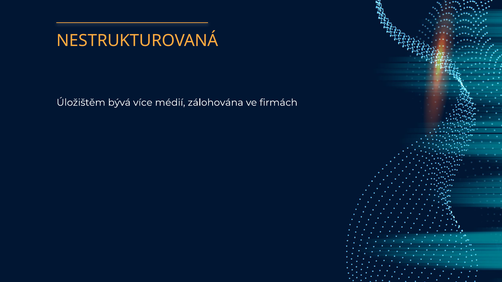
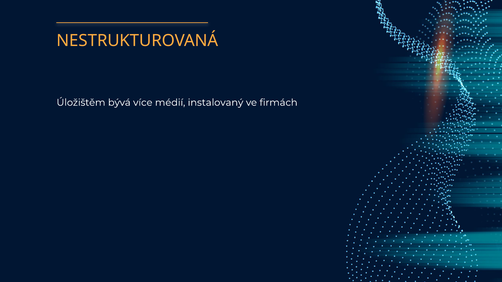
zálohována: zálohována -> instalovaný
